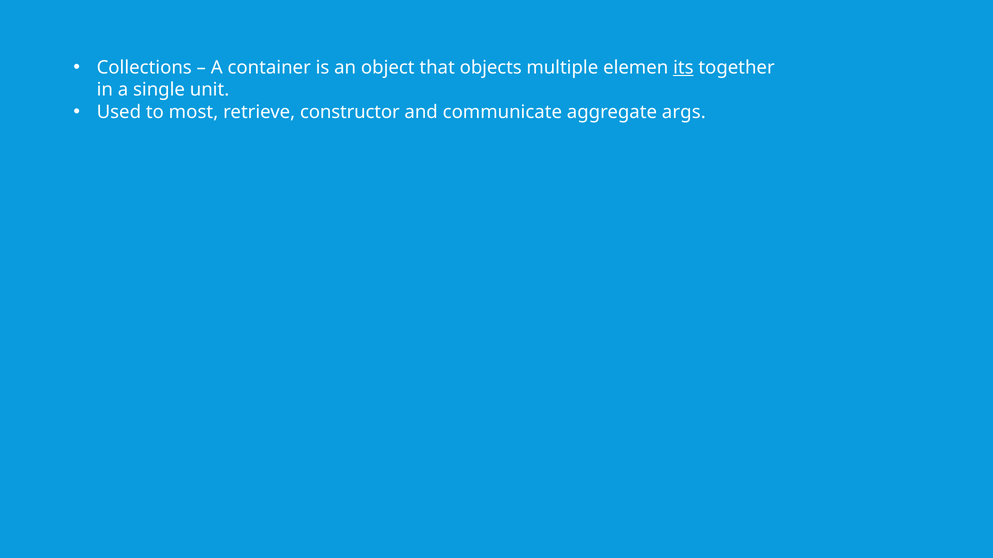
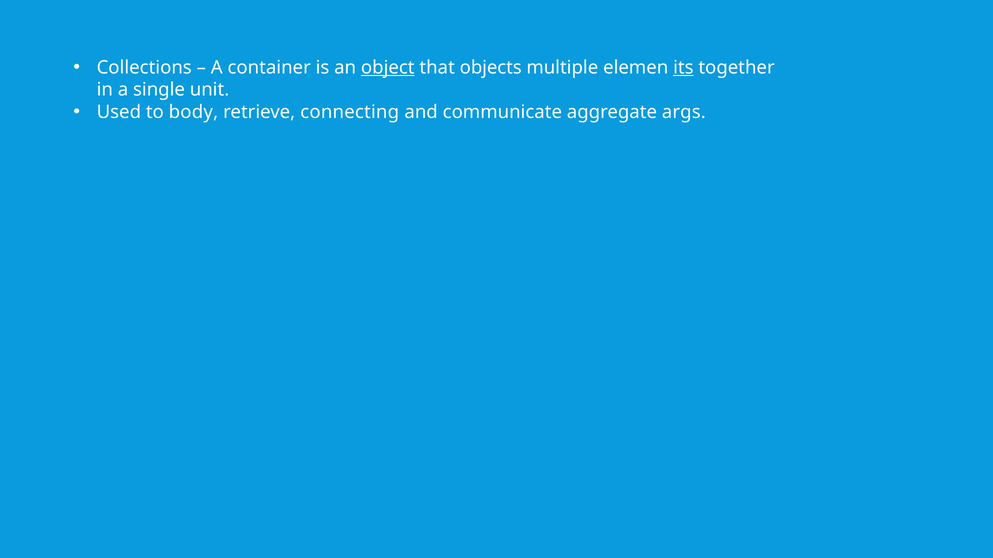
object underline: none -> present
most: most -> body
constructor: constructor -> connecting
